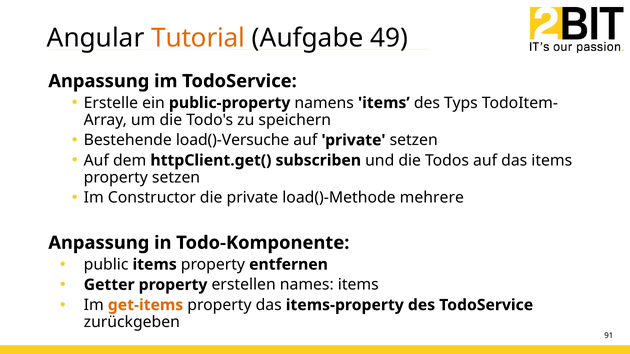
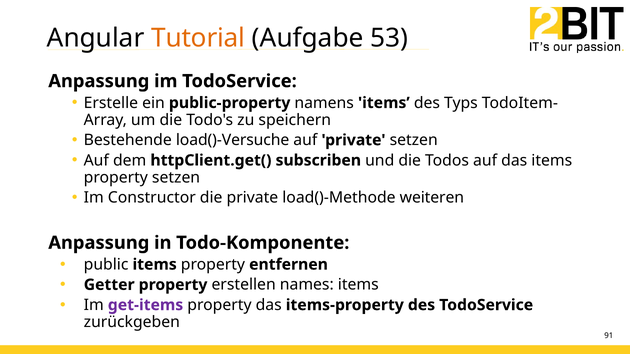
49: 49 -> 53
mehrere: mehrere -> weiteren
get-items colour: orange -> purple
